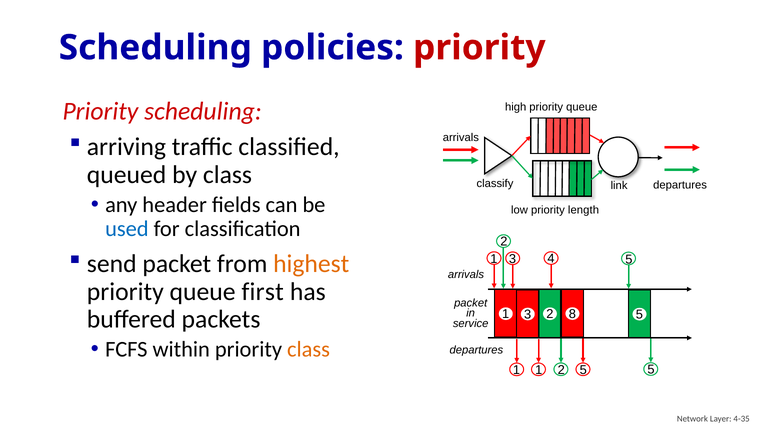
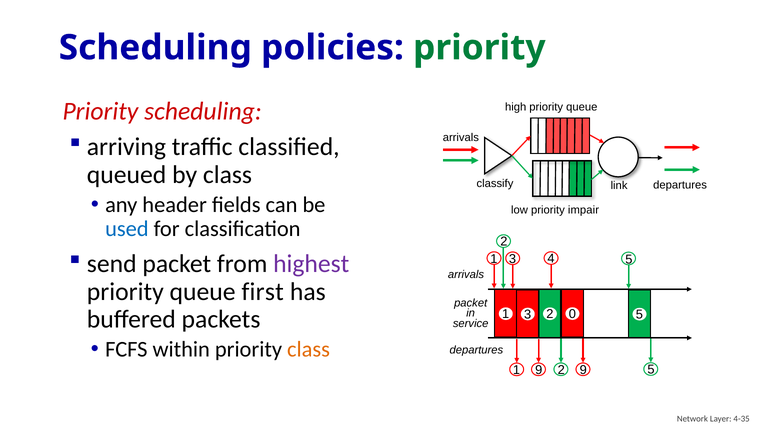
priority at (479, 48) colour: red -> green
length: length -> impair
highest colour: orange -> purple
8: 8 -> 0
1 1: 1 -> 9
5 at (583, 370): 5 -> 9
